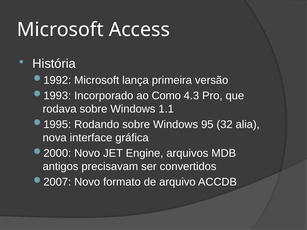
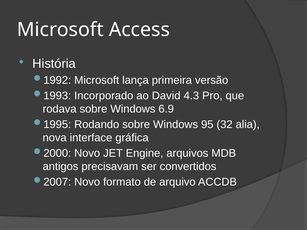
Como: Como -> David
1.1: 1.1 -> 6.9
